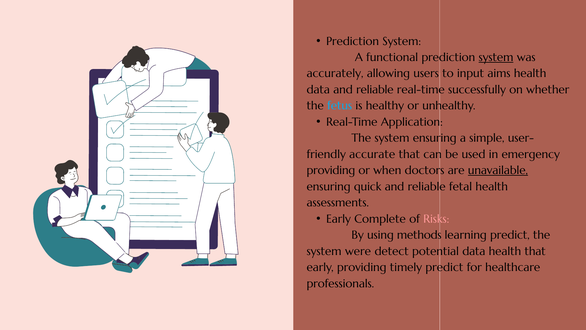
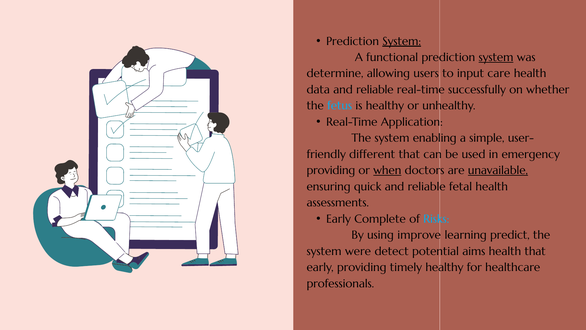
System at (402, 41) underline: none -> present
accurately: accurately -> determine
aims: aims -> care
system ensuring: ensuring -> enabling
accurate: accurate -> different
when underline: none -> present
Risks colour: pink -> light blue
methods: methods -> improve
potential data: data -> aims
timely predict: predict -> healthy
